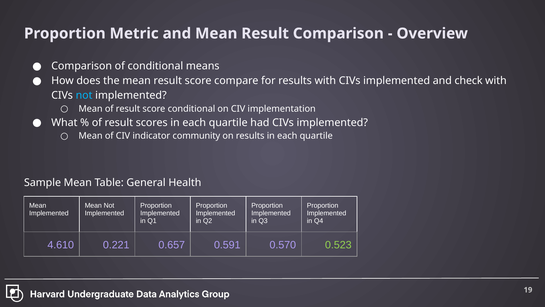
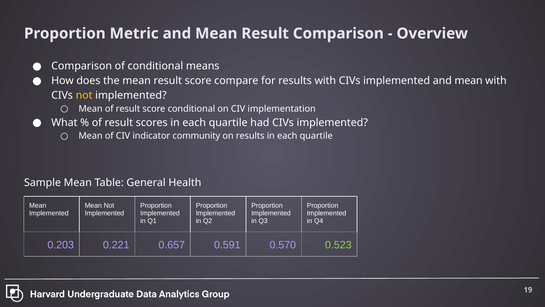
implemented and check: check -> mean
not at (84, 95) colour: light blue -> yellow
4.610: 4.610 -> 0.203
